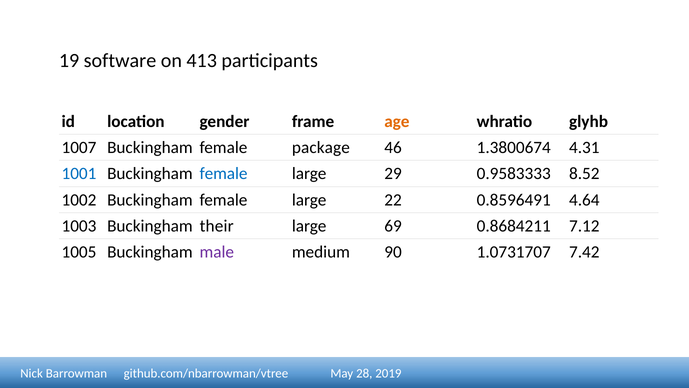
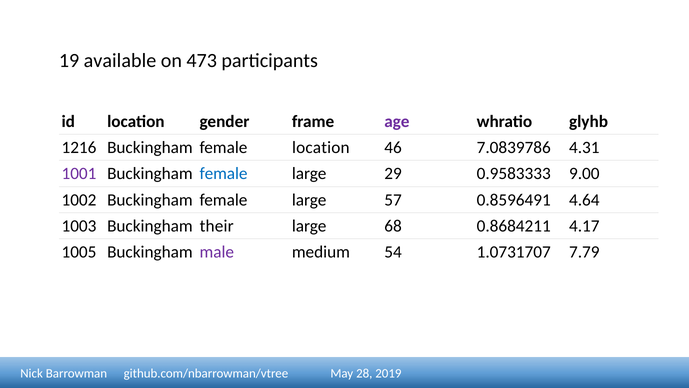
software: software -> available
413: 413 -> 473
age colour: orange -> purple
1007: 1007 -> 1216
female package: package -> location
1.3800674: 1.3800674 -> 7.0839786
1001 colour: blue -> purple
8.52: 8.52 -> 9.00
22: 22 -> 57
69: 69 -> 68
7.12: 7.12 -> 4.17
90: 90 -> 54
7.42: 7.42 -> 7.79
